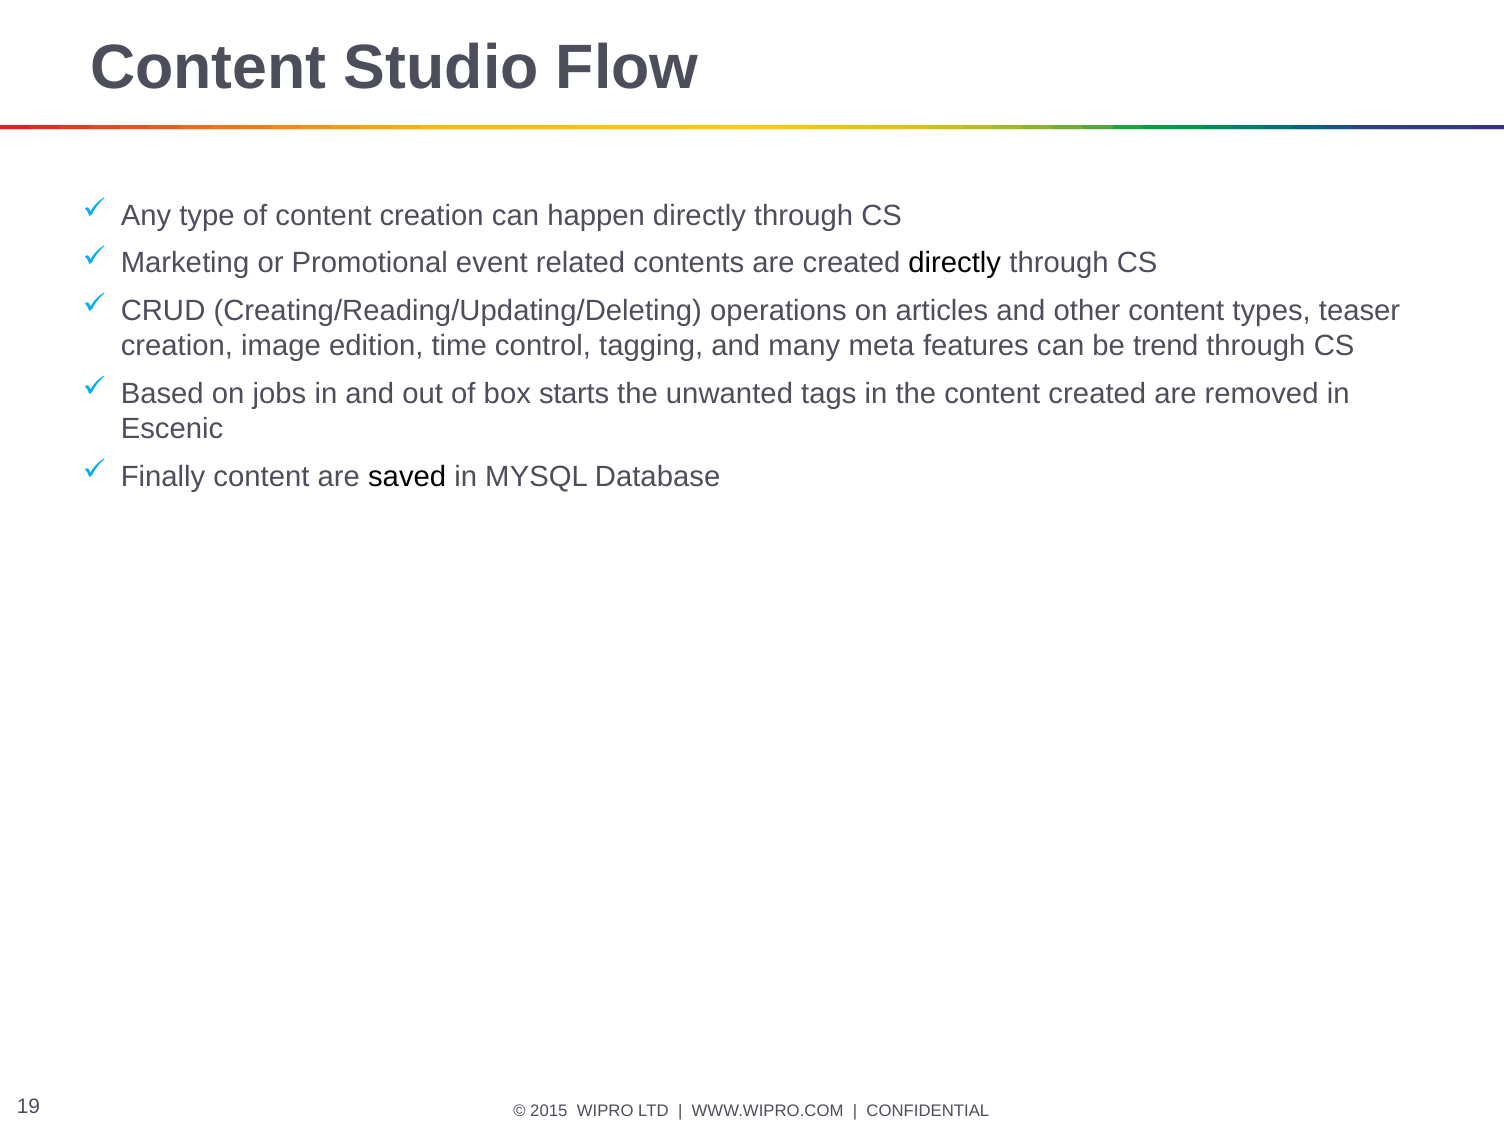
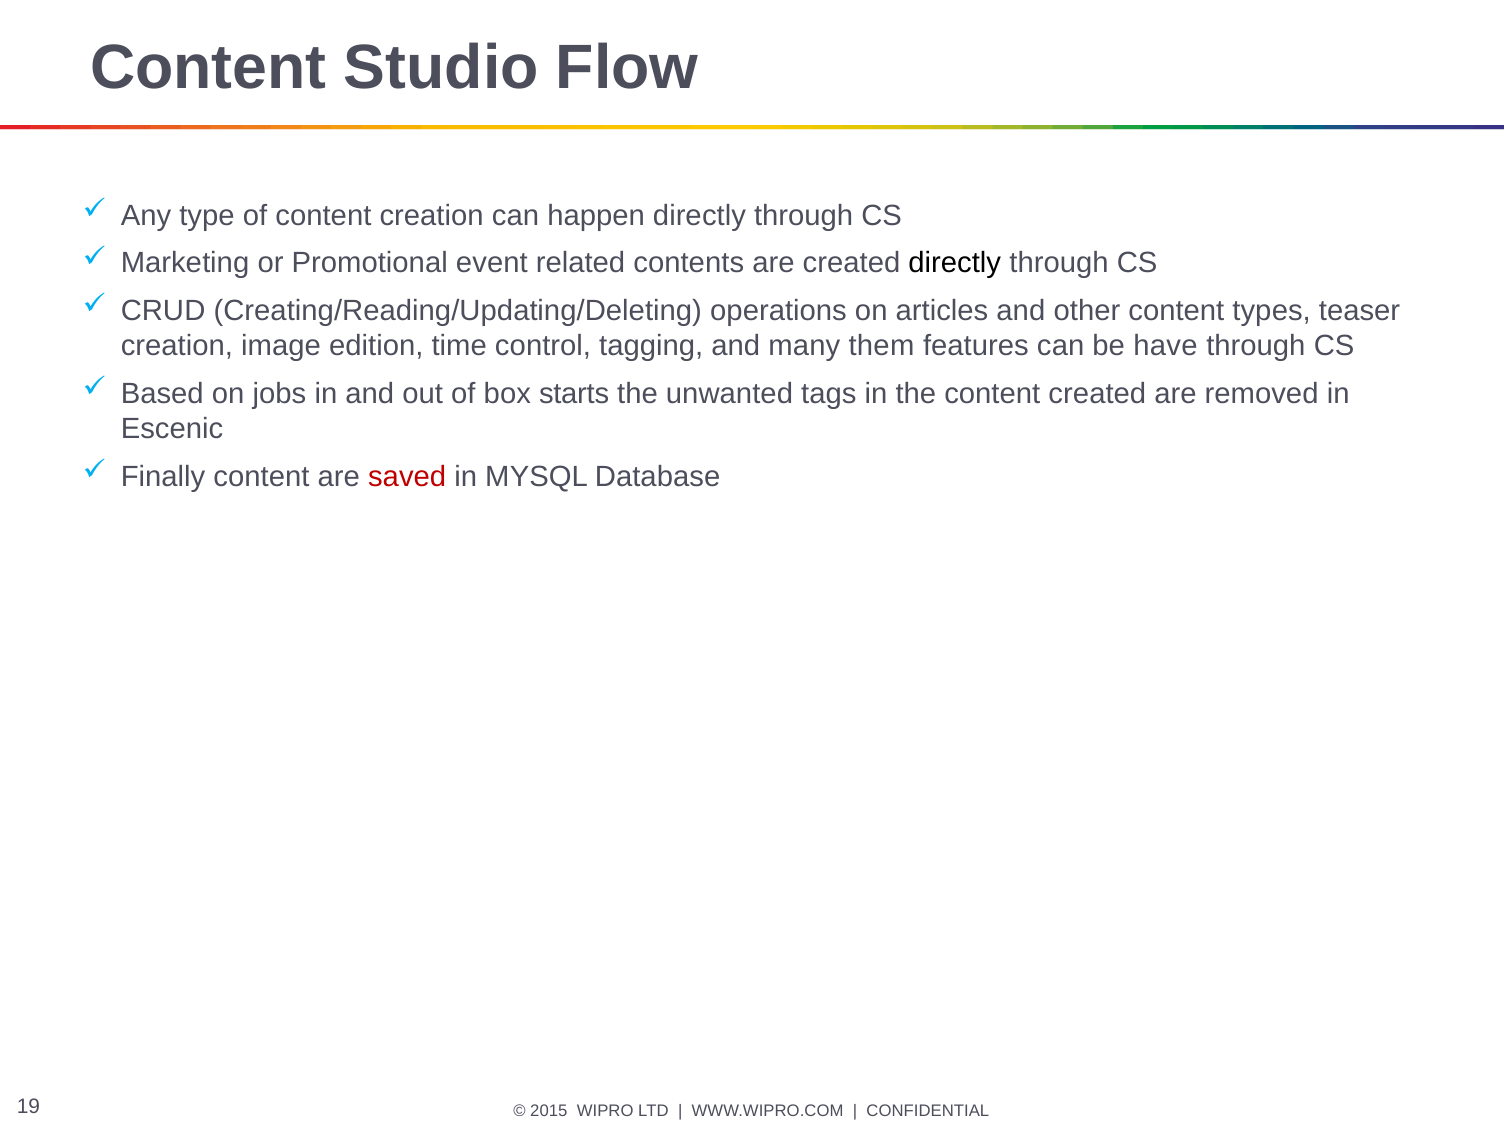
meta: meta -> them
trend: trend -> have
saved colour: black -> red
